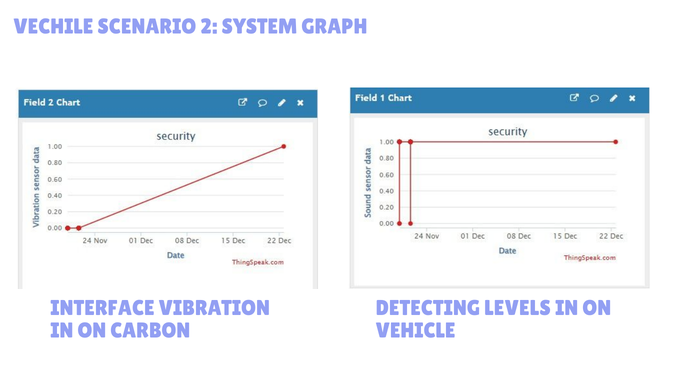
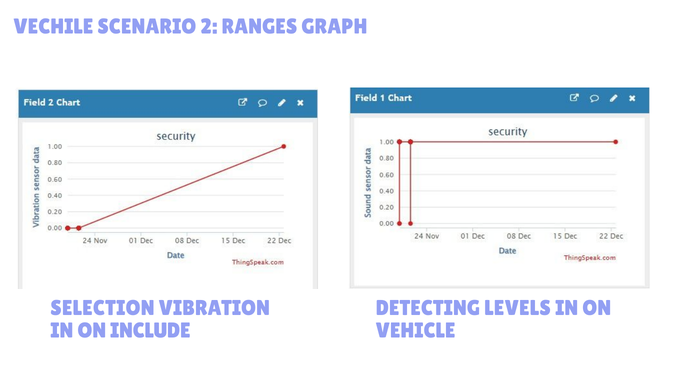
SYSTEM: SYSTEM -> RANGES
INTERFACE: INTERFACE -> SELECTION
CARBON: CARBON -> INCLUDE
